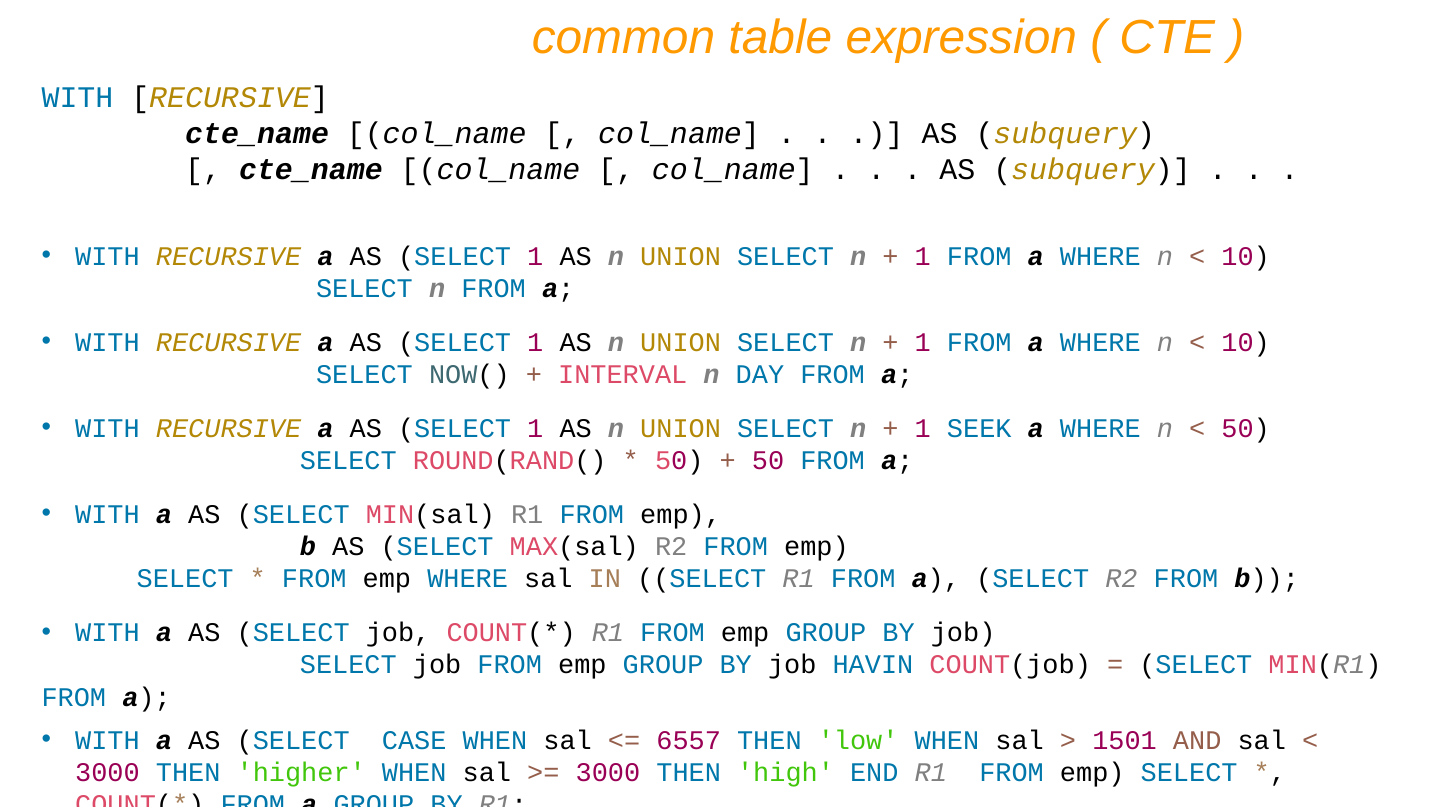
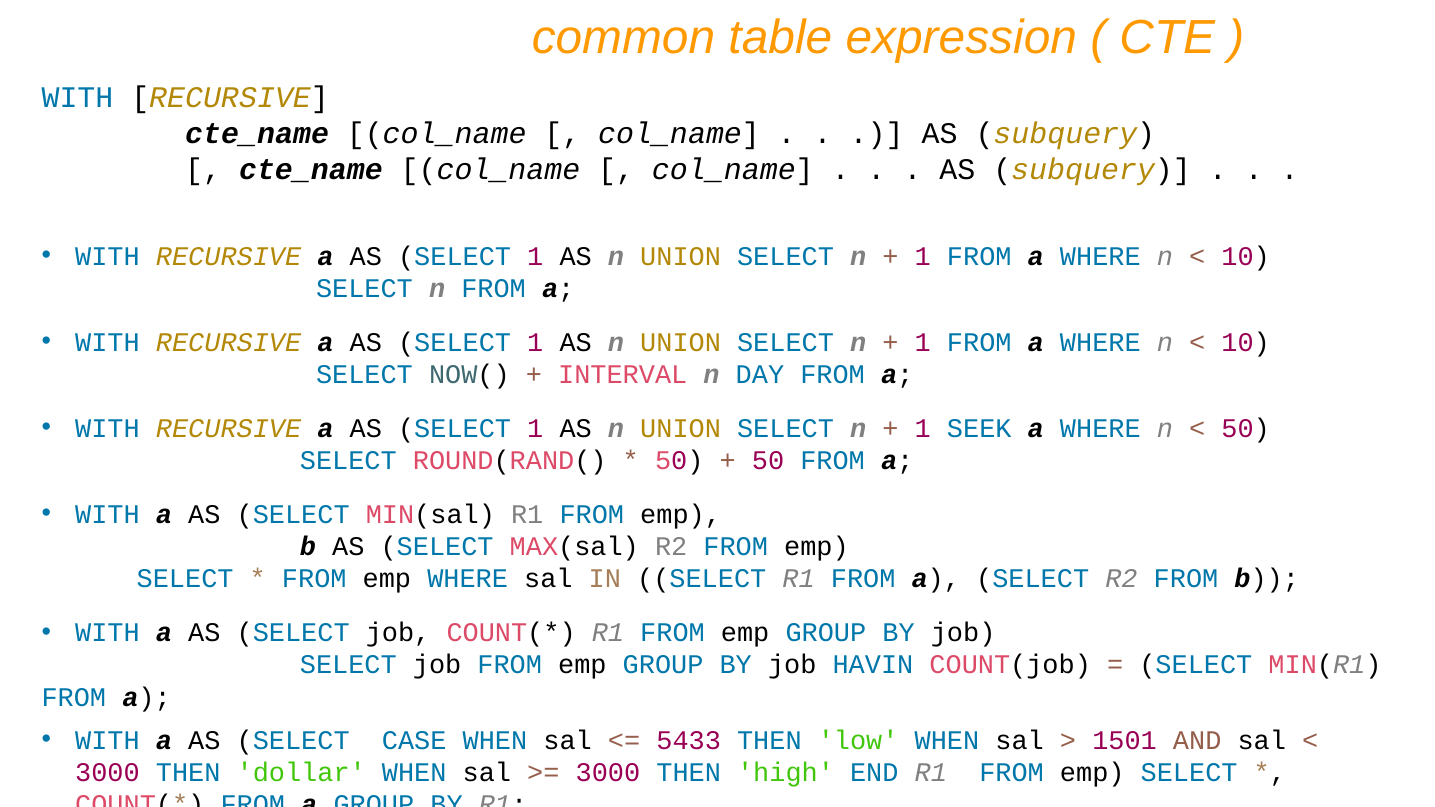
6557: 6557 -> 5433
higher: higher -> dollar
